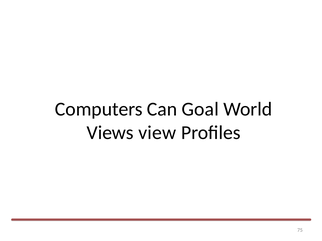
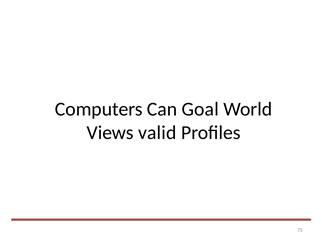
view: view -> valid
